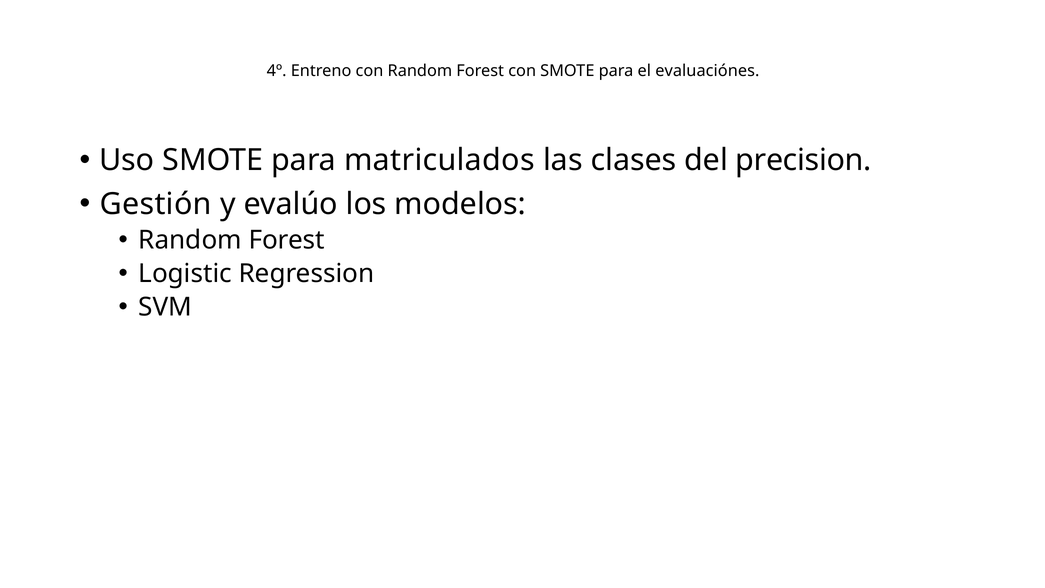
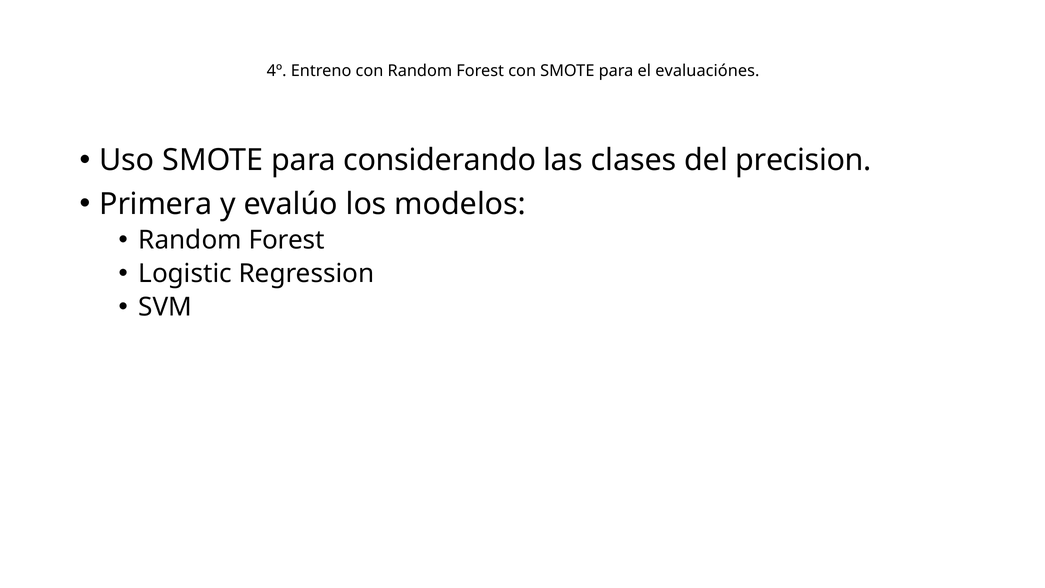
matriculados: matriculados -> considerando
Gestión: Gestión -> Primera
